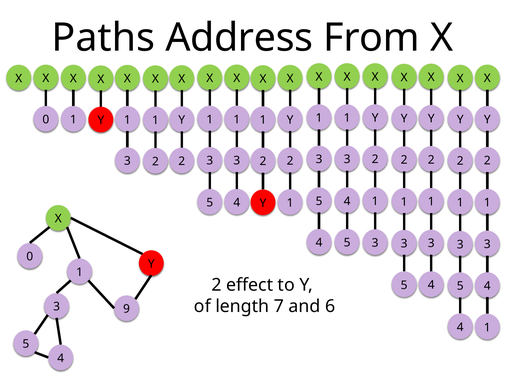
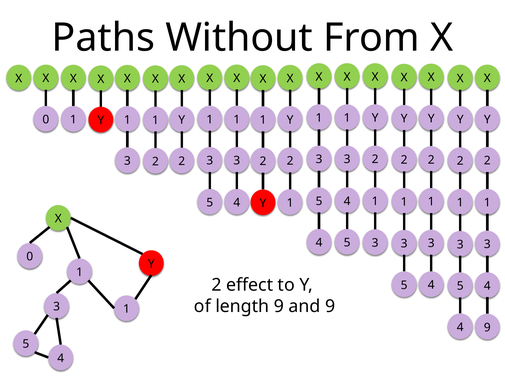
Address: Address -> Without
length 7: 7 -> 9
and 6: 6 -> 9
3 9: 9 -> 1
4 1: 1 -> 9
